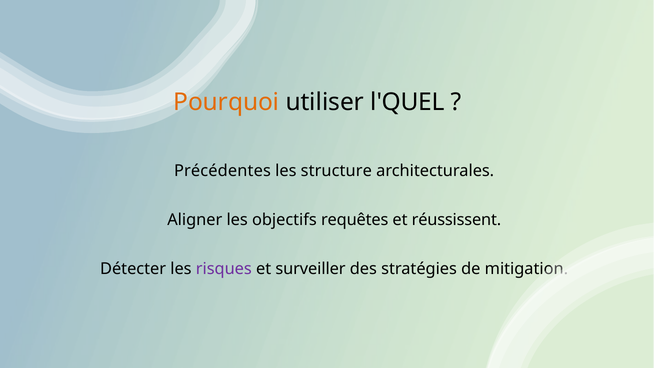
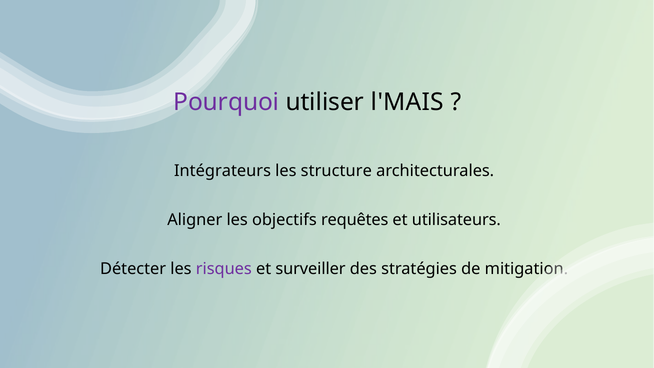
Pourquoi colour: orange -> purple
l'QUEL: l'QUEL -> l'MAIS
Précédentes: Précédentes -> Intégrateurs
réussissent: réussissent -> utilisateurs
